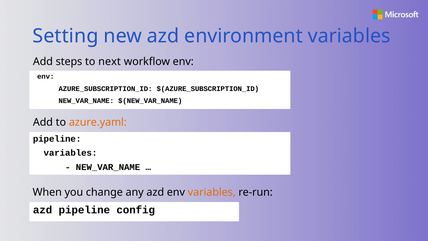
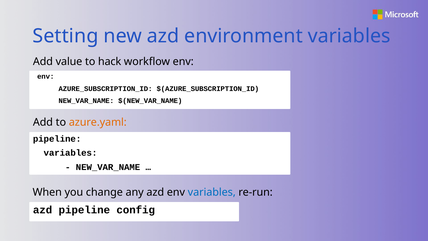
steps: steps -> value
next: next -> hack
variables at (212, 192) colour: orange -> blue
